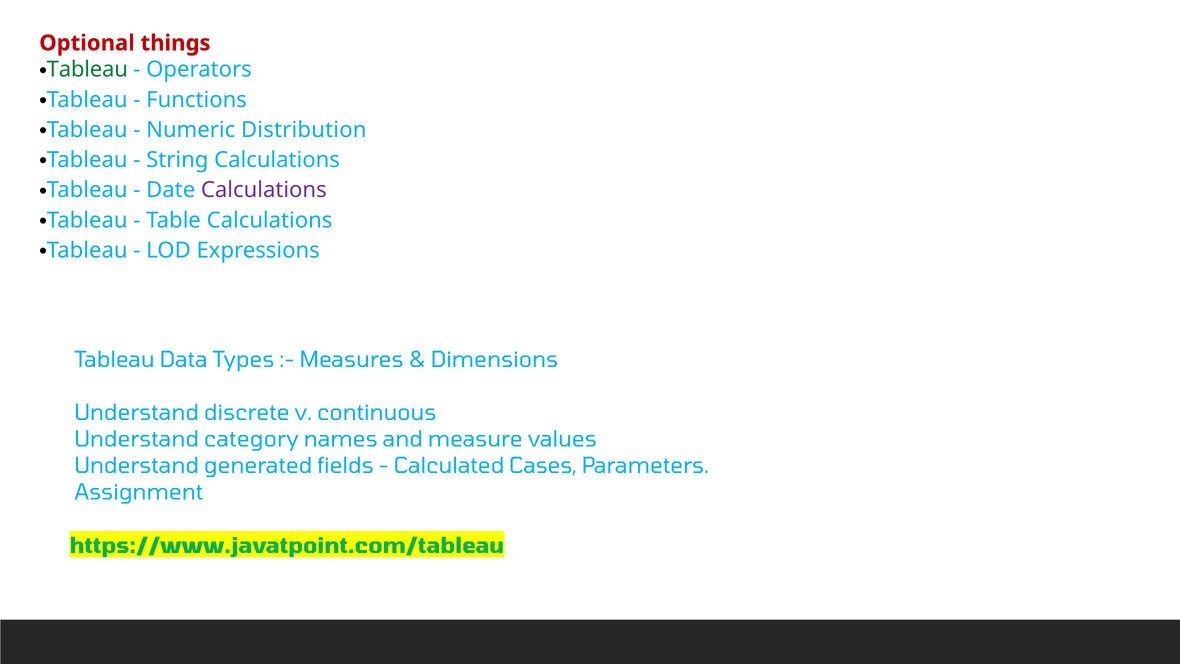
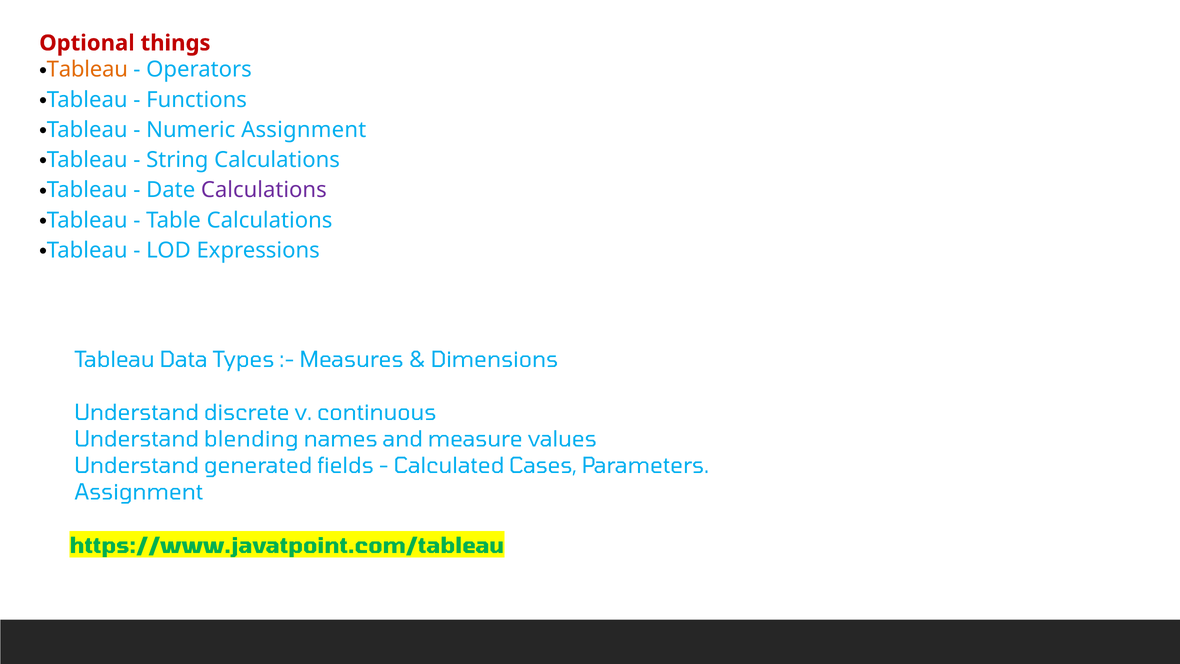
Tableau at (87, 70) colour: green -> orange
Numeric Distribution: Distribution -> Assignment
category: category -> blending
